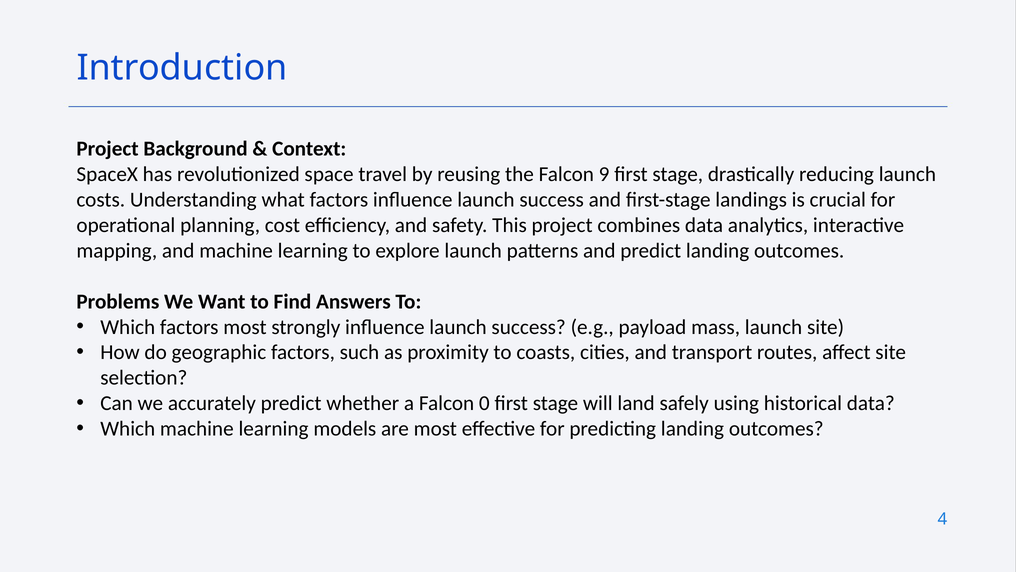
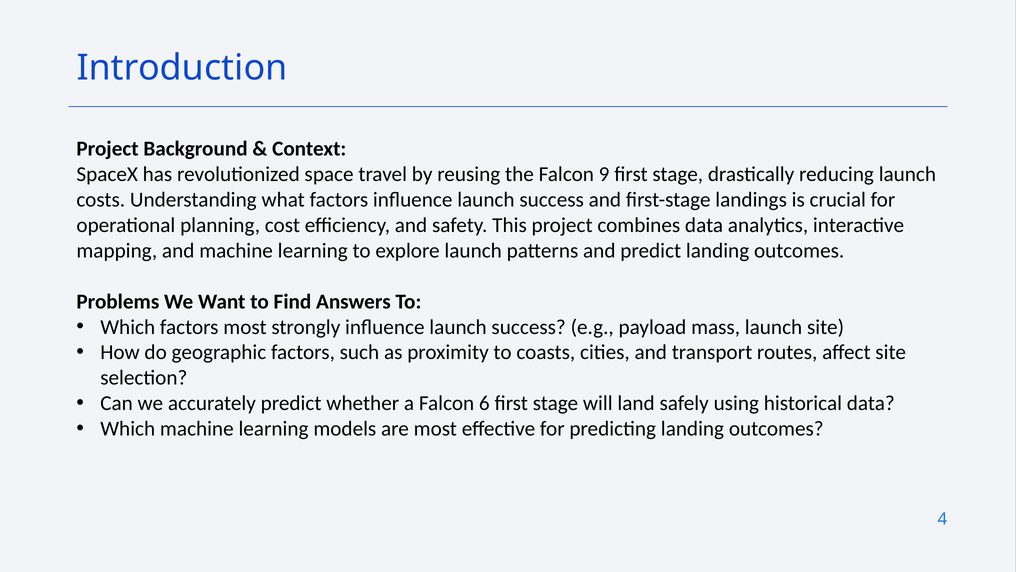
0: 0 -> 6
